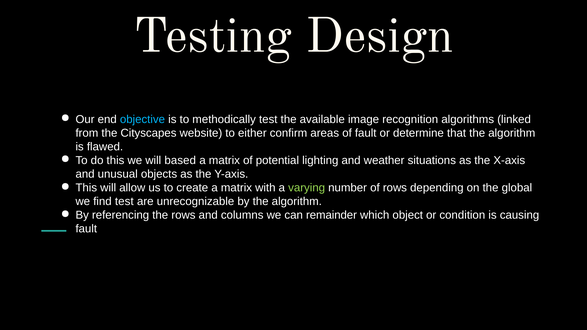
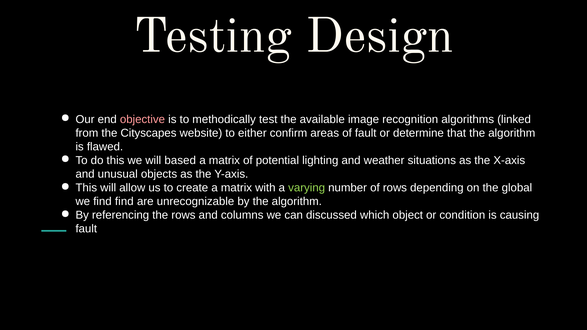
objective colour: light blue -> pink
find test: test -> find
remainder: remainder -> discussed
